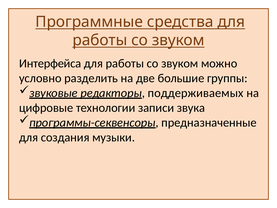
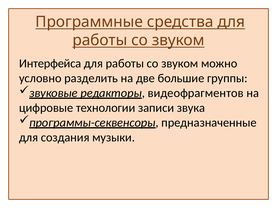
поддерживаемых: поддерживаемых -> видеофрагментов
